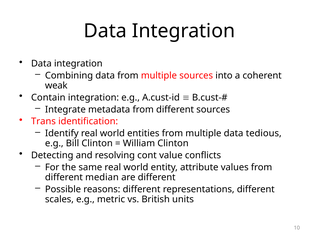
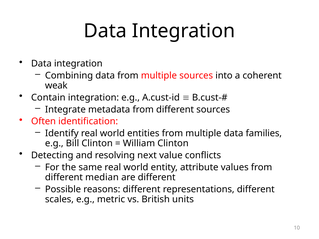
Trans: Trans -> Often
tedious: tedious -> families
cont: cont -> next
